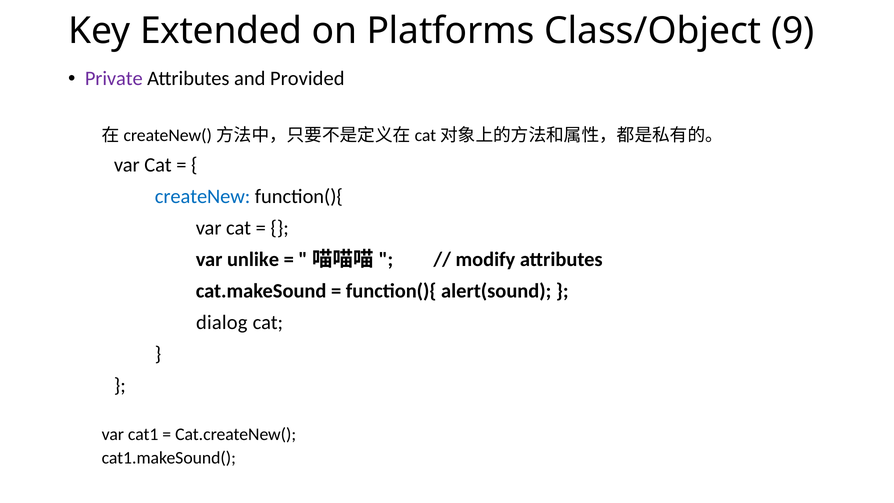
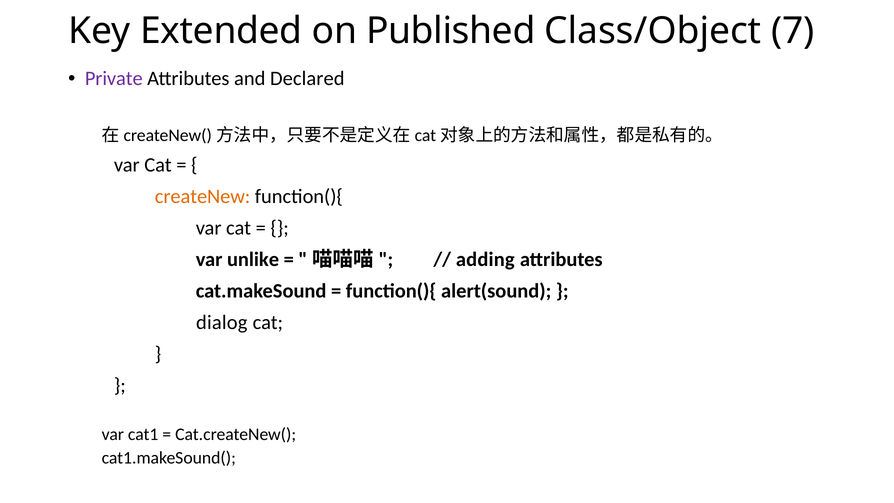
Platforms: Platforms -> Published
9: 9 -> 7
Provided: Provided -> Declared
createNew colour: blue -> orange
modify: modify -> adding
